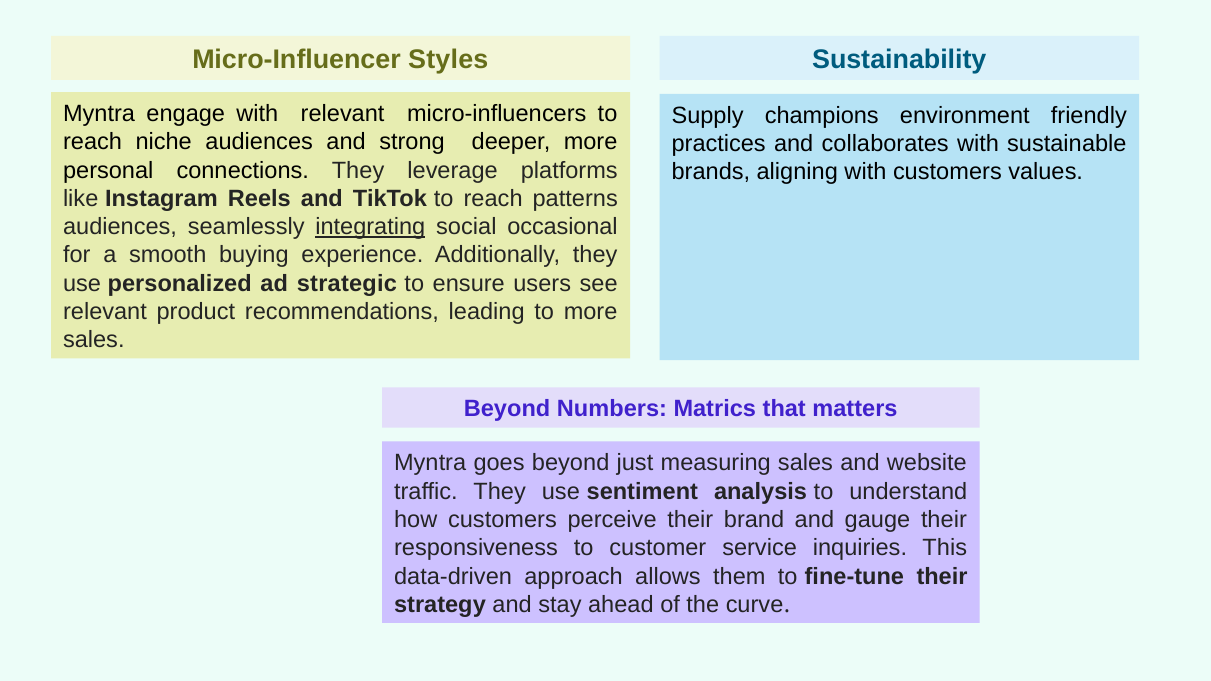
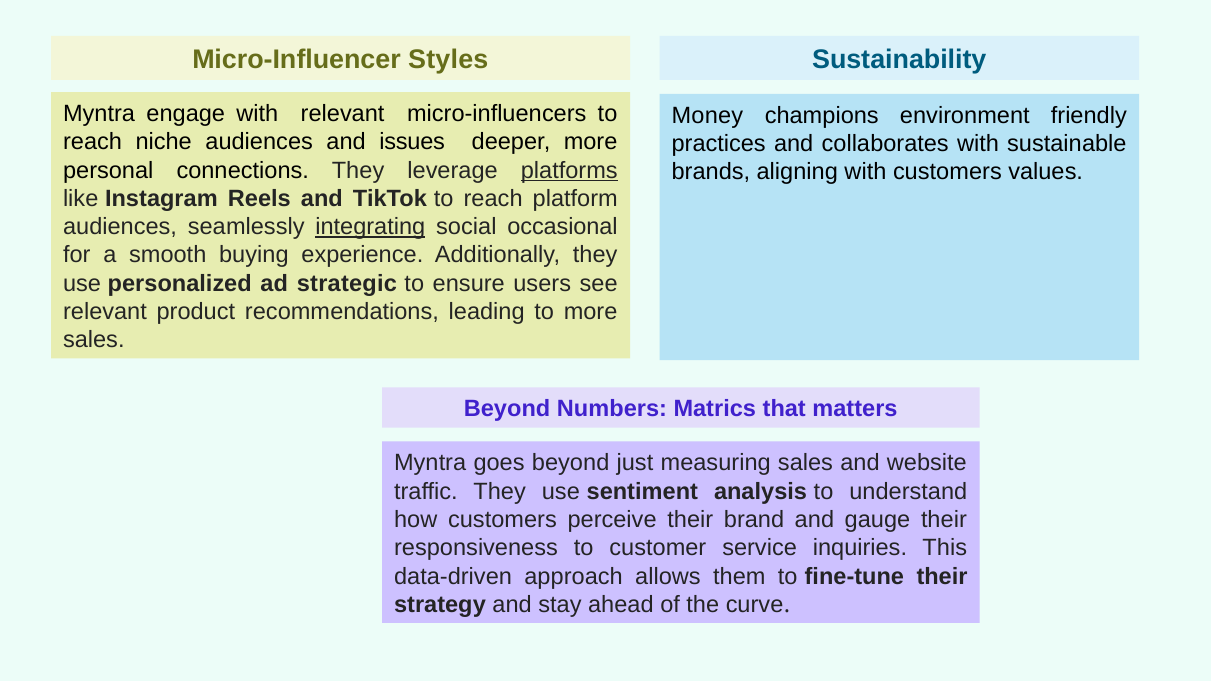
Supply: Supply -> Money
strong: strong -> issues
platforms underline: none -> present
patterns: patterns -> platform
